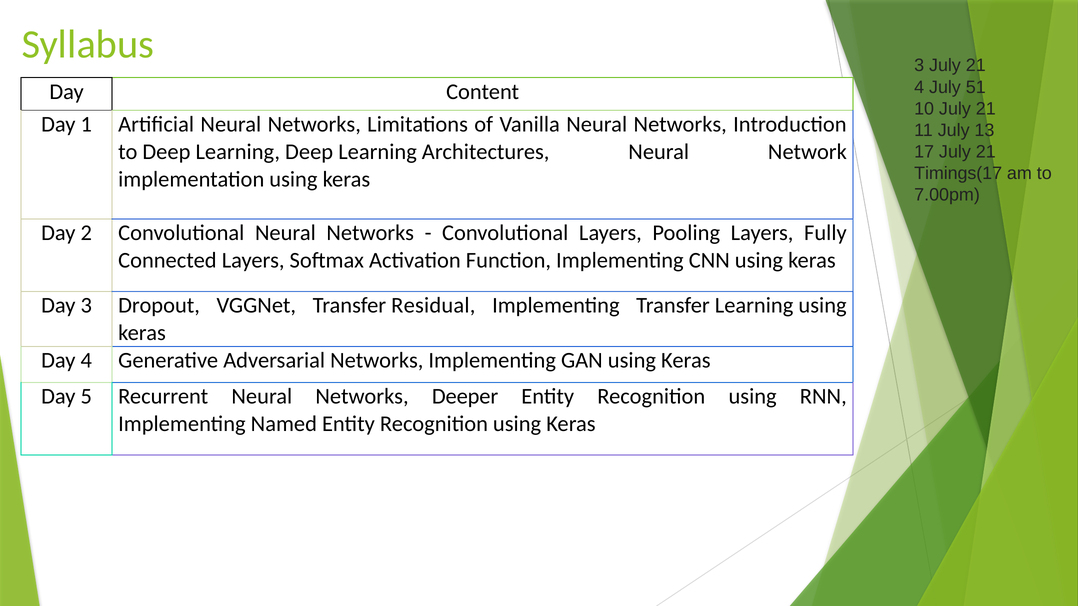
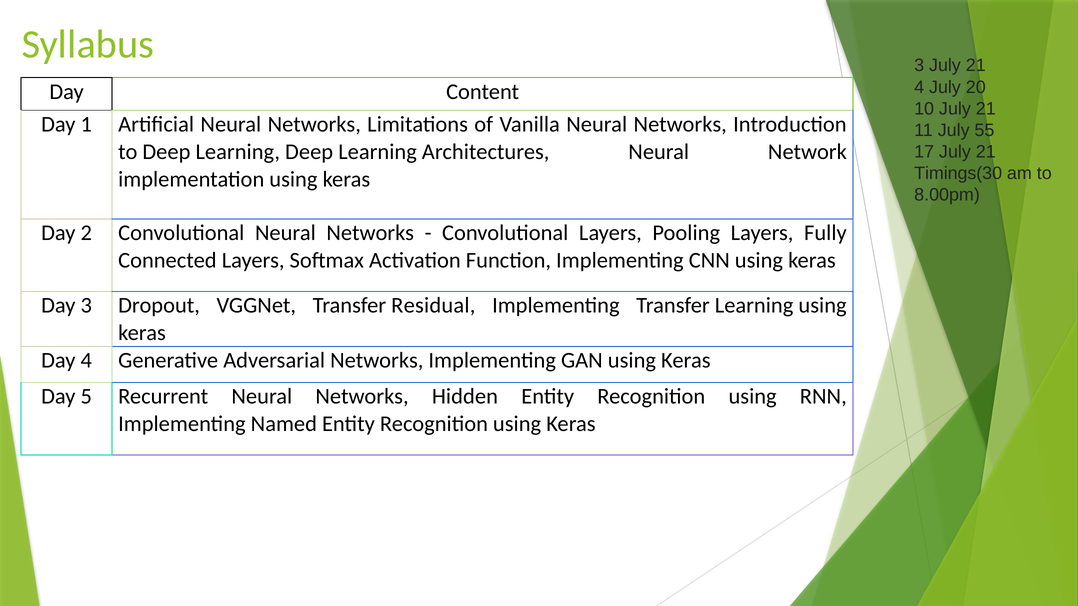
51: 51 -> 20
13: 13 -> 55
Timings(17: Timings(17 -> Timings(30
7.00pm: 7.00pm -> 8.00pm
Deeper: Deeper -> Hidden
